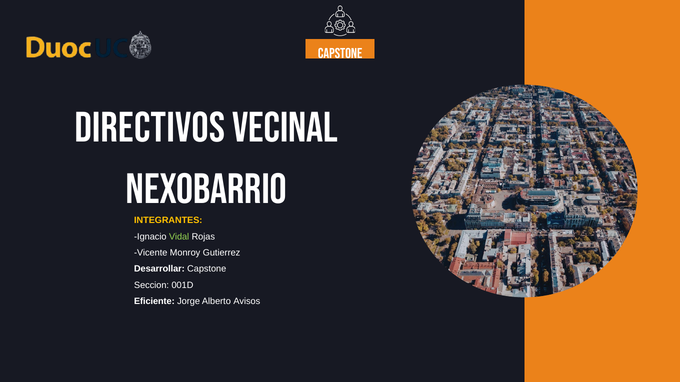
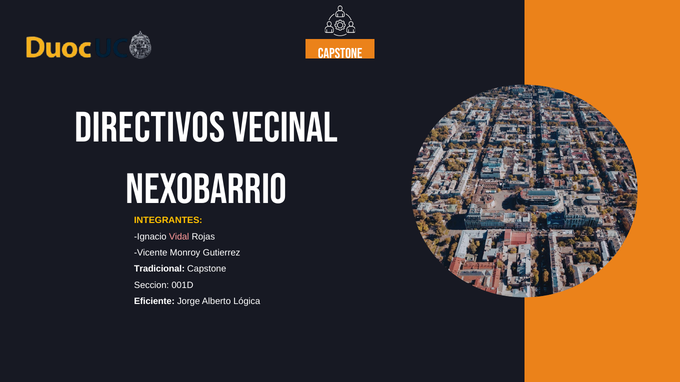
Vidal colour: light green -> pink
Desarrollar: Desarrollar -> Tradicional
Avisos: Avisos -> Lógica
